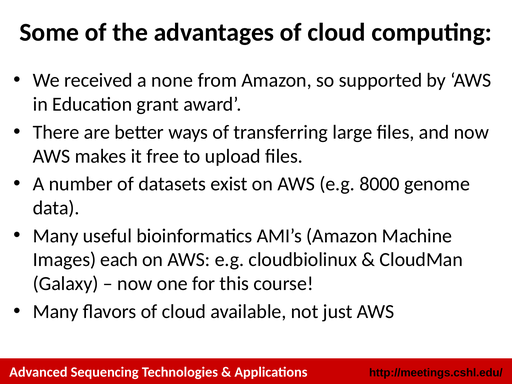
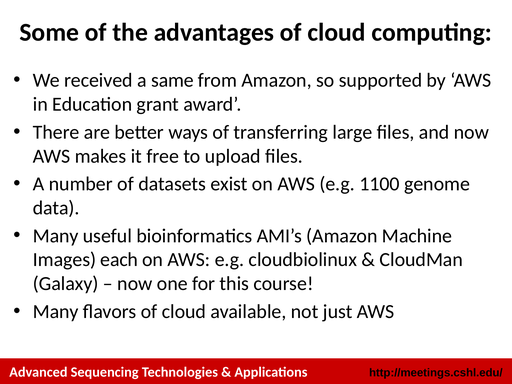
none: none -> same
8000: 8000 -> 1100
